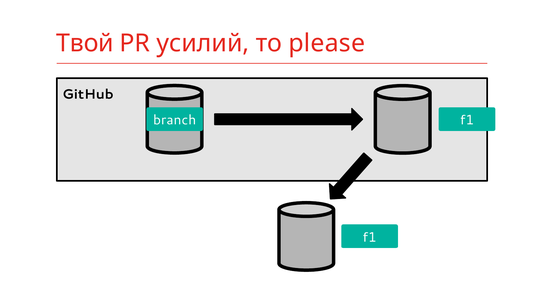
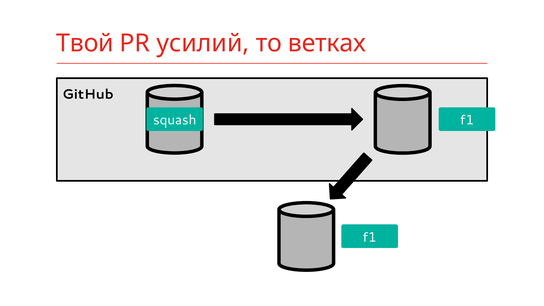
please: please -> ветках
branch: branch -> squash
